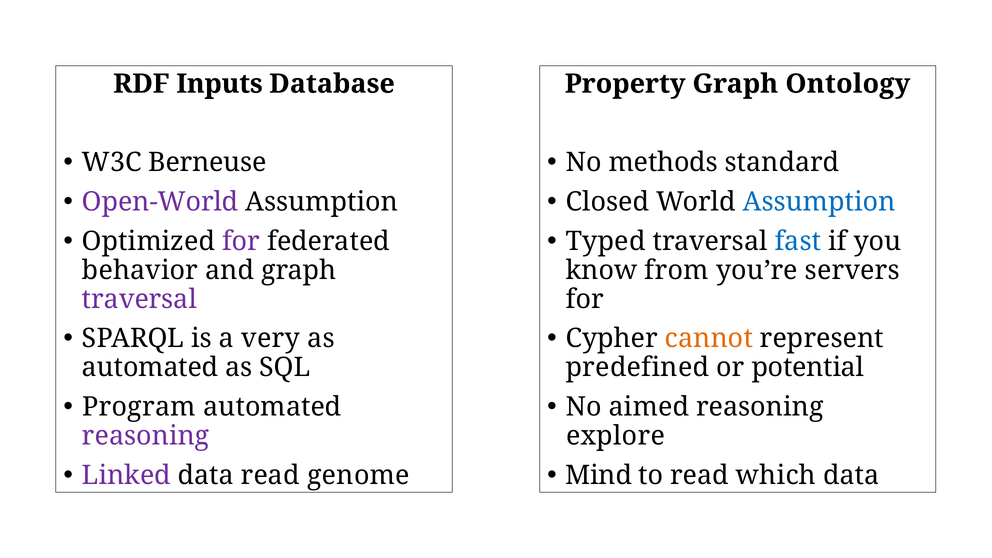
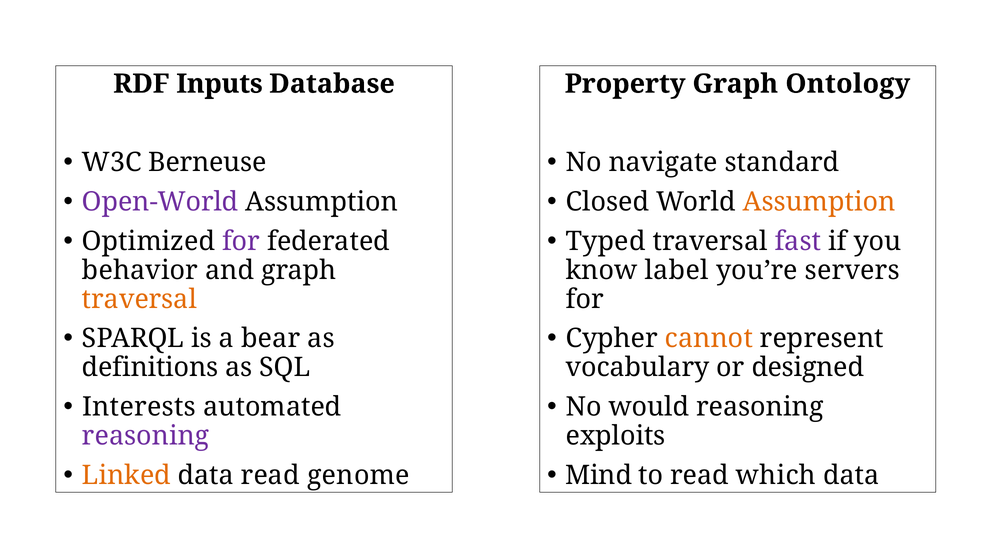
methods: methods -> navigate
Assumption at (819, 202) colour: blue -> orange
fast colour: blue -> purple
from: from -> label
traversal at (139, 299) colour: purple -> orange
very: very -> bear
automated at (150, 368): automated -> definitions
predefined: predefined -> vocabulary
potential: potential -> designed
Program: Program -> Interests
aimed: aimed -> would
explore: explore -> exploits
Linked colour: purple -> orange
